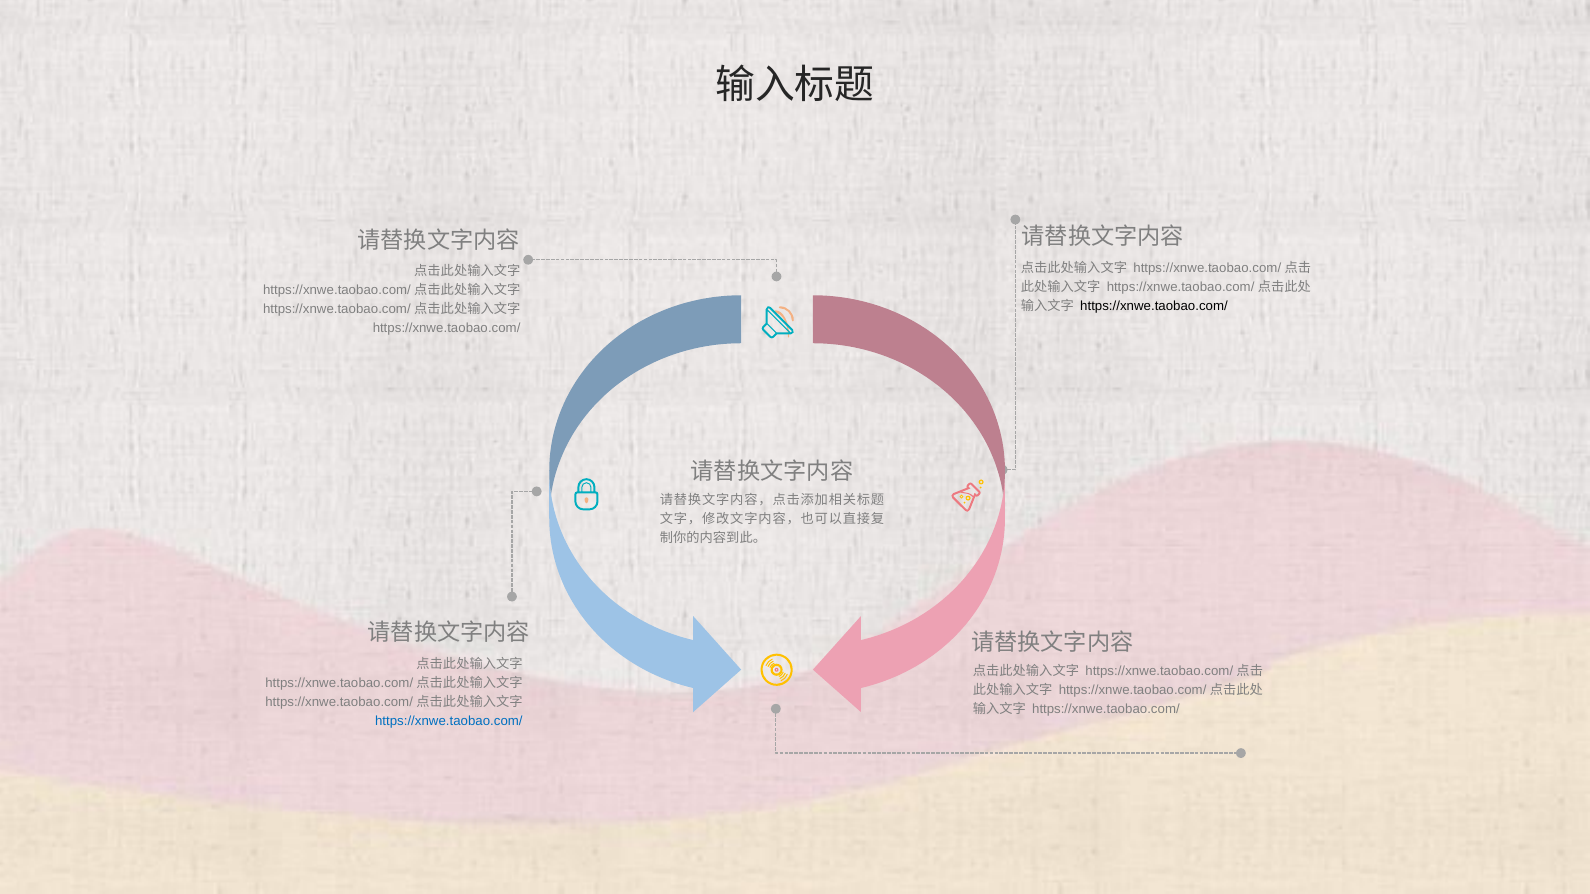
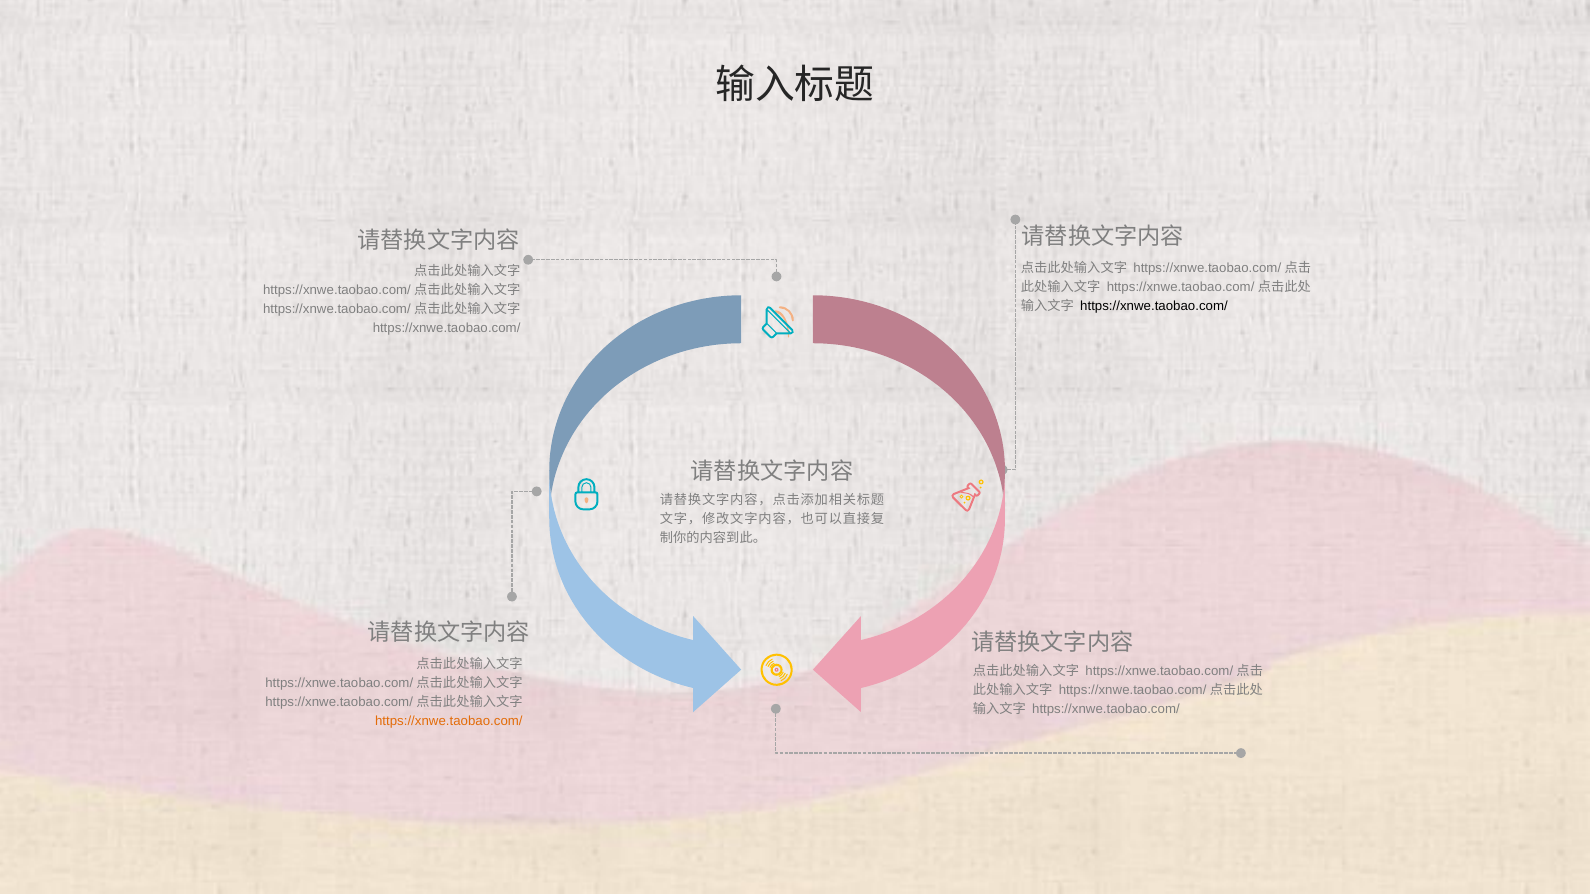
https://xnwe.taobao.com/ at (449, 721) colour: blue -> orange
